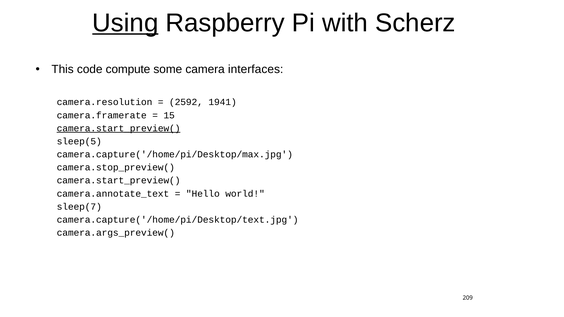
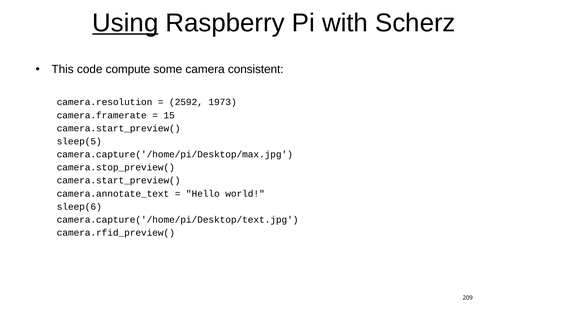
interfaces: interfaces -> consistent
1941: 1941 -> 1973
camera.start_preview( at (119, 128) underline: present -> none
sleep(7: sleep(7 -> sleep(6
camera.args_preview(: camera.args_preview( -> camera.rfid_preview(
